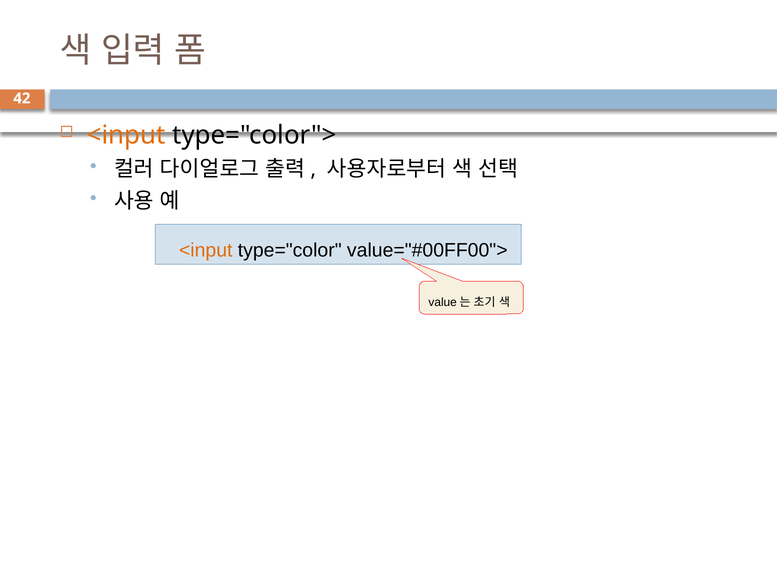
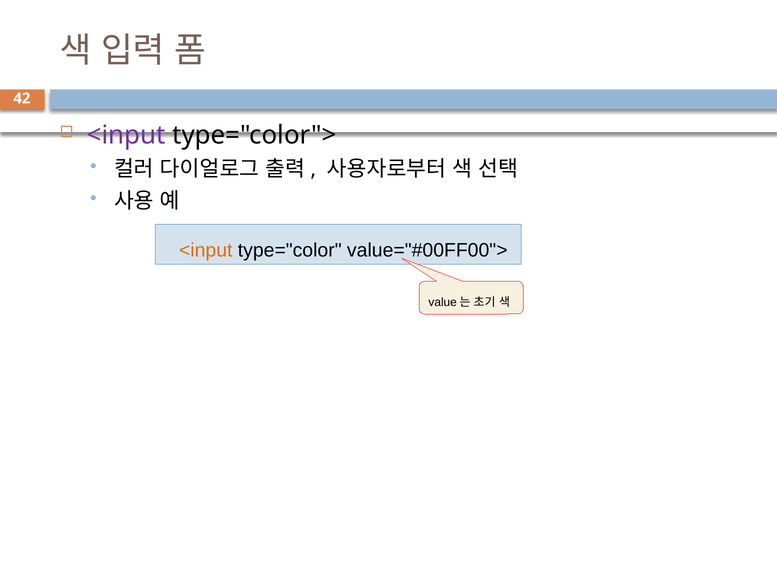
<input at (126, 135) colour: orange -> purple
